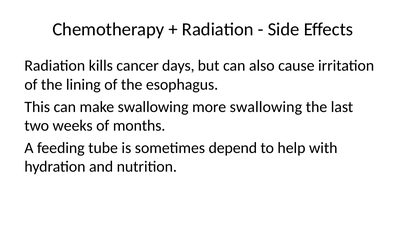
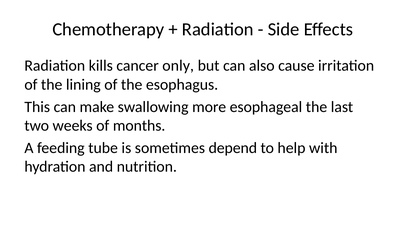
days: days -> only
more swallowing: swallowing -> esophageal
